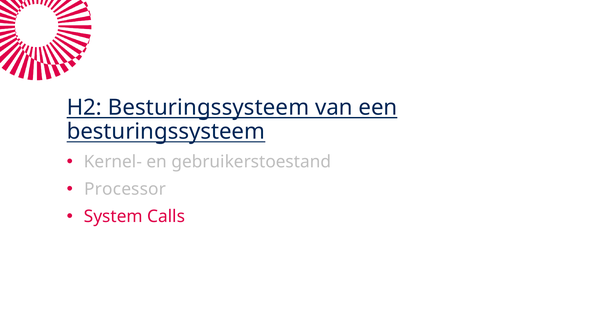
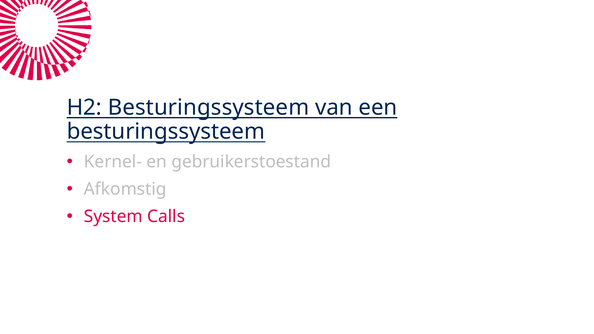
Processor: Processor -> Afkomstig
